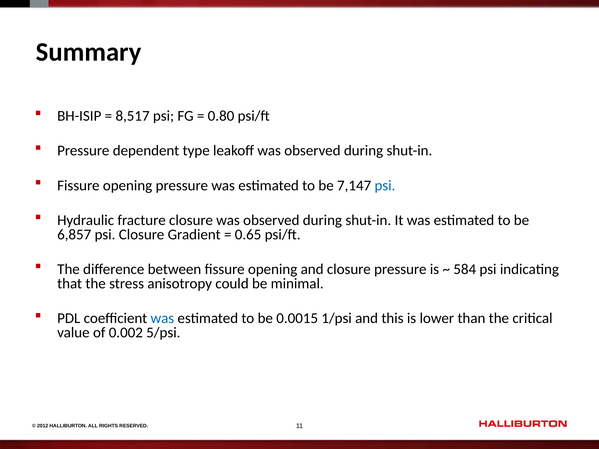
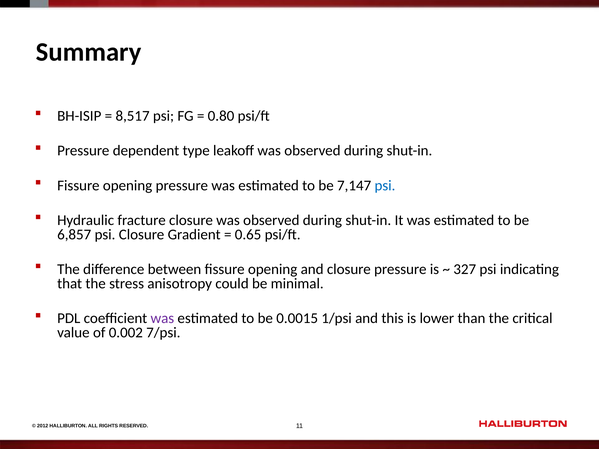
584: 584 -> 327
was at (162, 319) colour: blue -> purple
5/psi: 5/psi -> 7/psi
